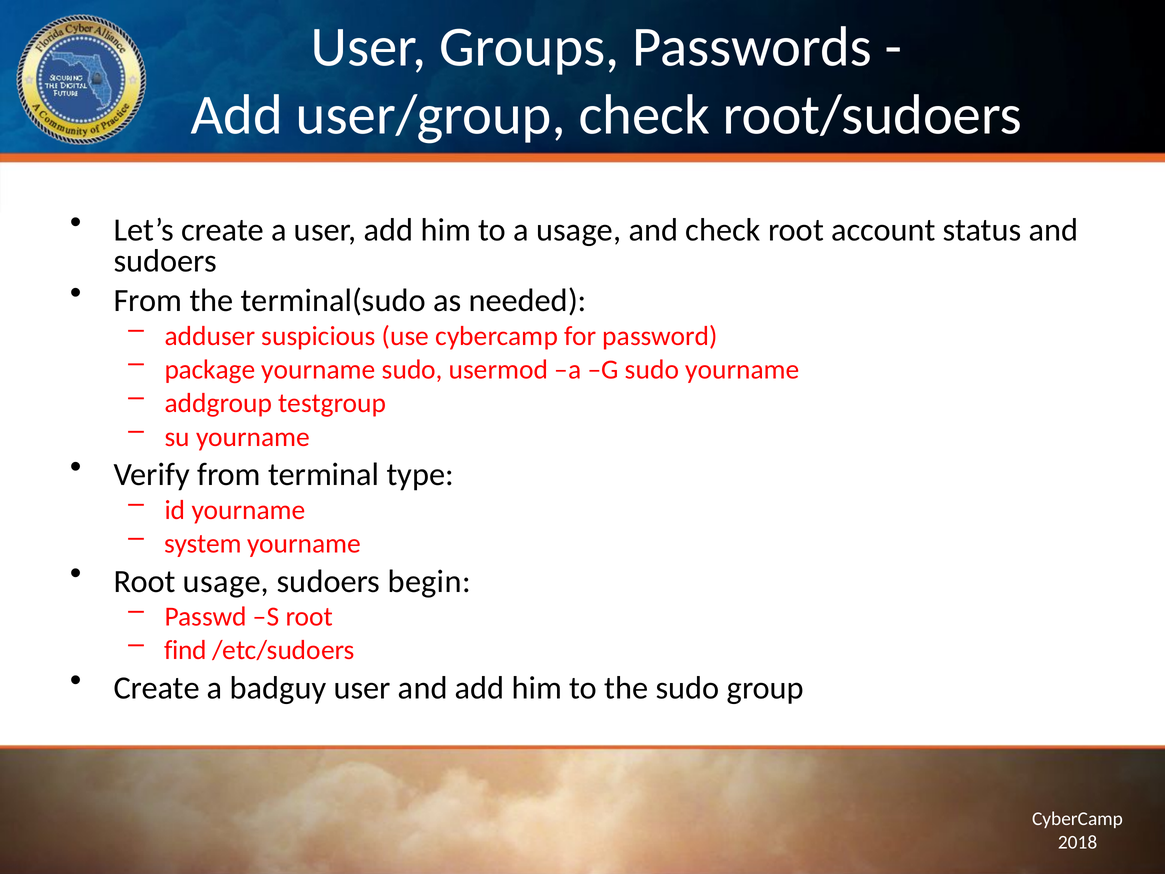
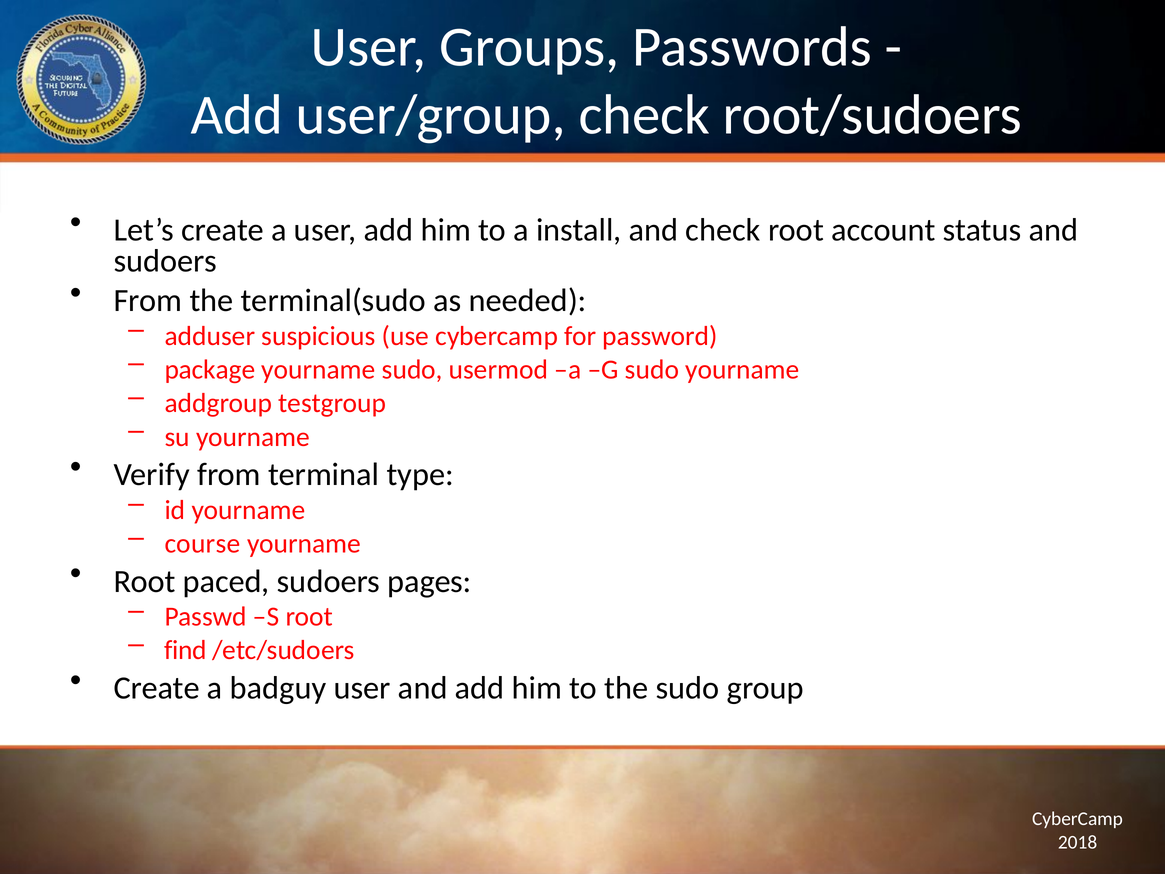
a usage: usage -> install
system: system -> course
Root usage: usage -> paced
begin: begin -> pages
